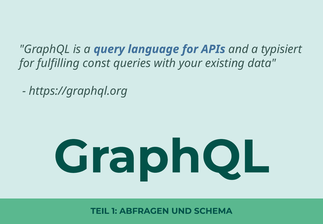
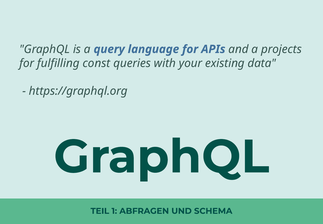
typisiert: typisiert -> projects
